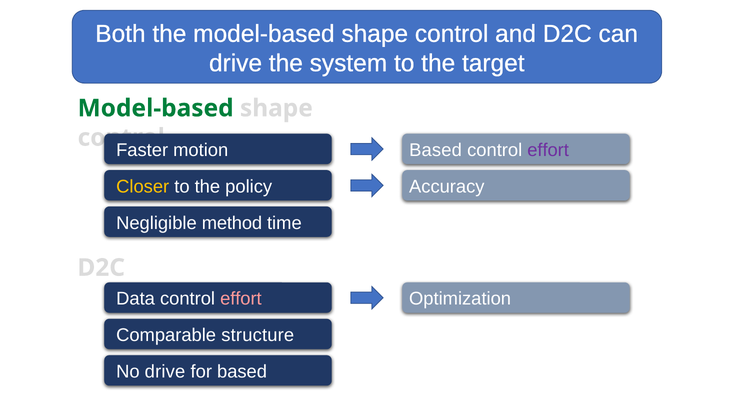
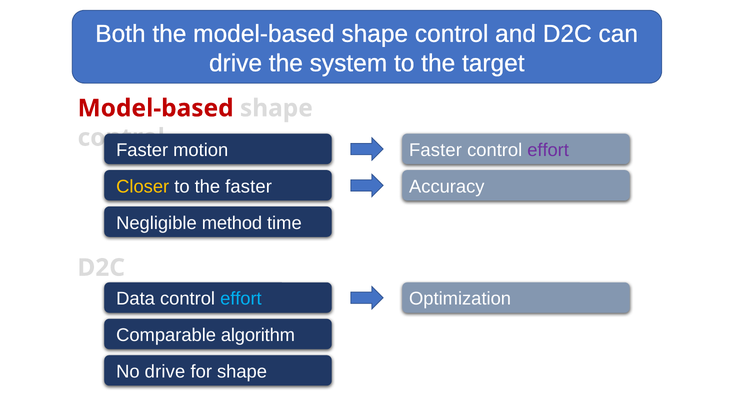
Model-based at (156, 108) colour: green -> red
motion Based: Based -> Faster
the policy: policy -> faster
effort at (241, 299) colour: pink -> light blue
structure: structure -> algorithm
for based: based -> shape
